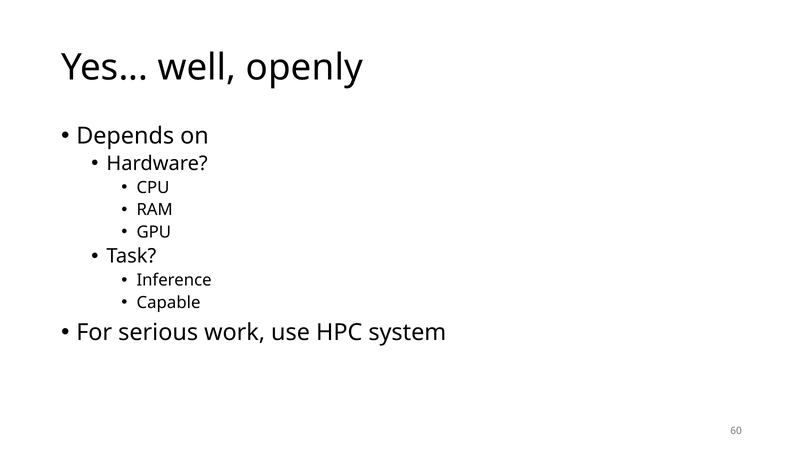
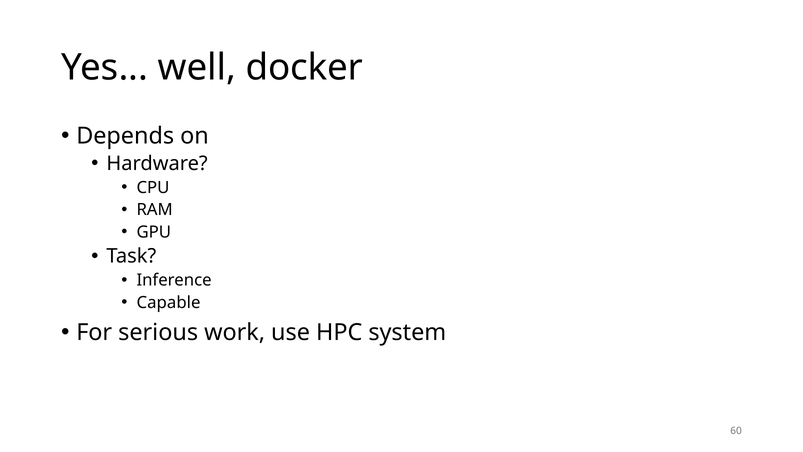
openly: openly -> docker
